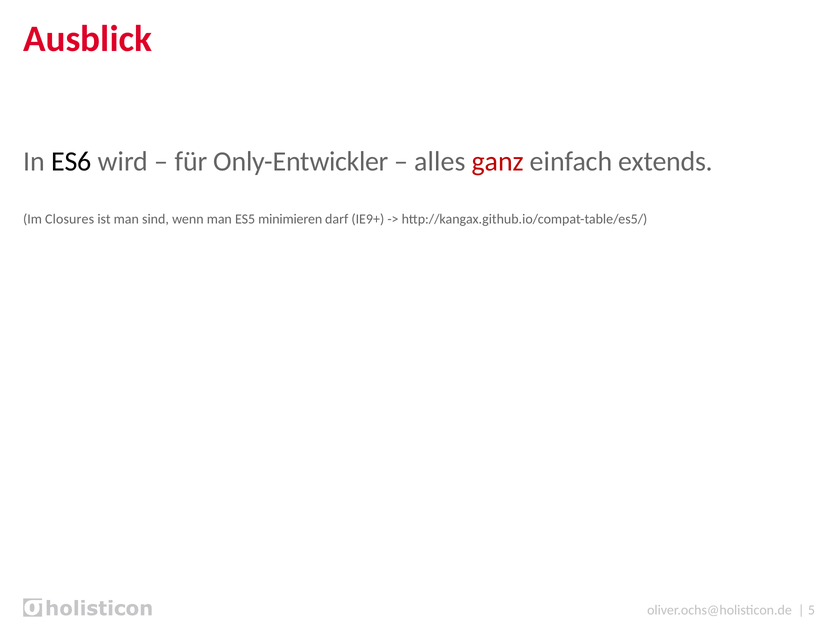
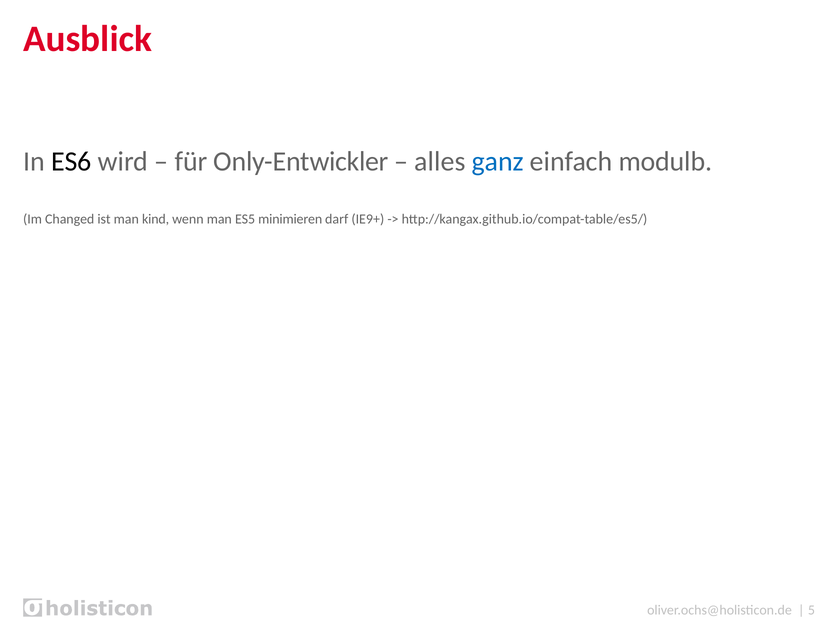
ganz colour: red -> blue
extends: extends -> modulb
Closures: Closures -> Changed
sind: sind -> kind
